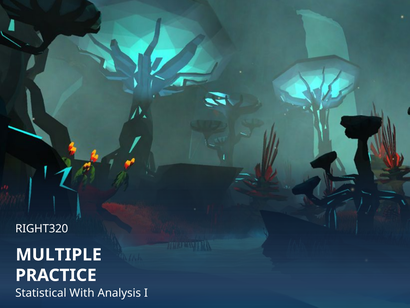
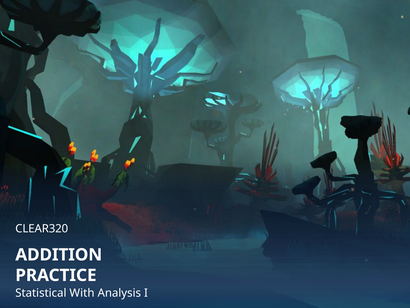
RIGHT320: RIGHT320 -> CLEAR320
MULTIPLE: MULTIPLE -> ADDITION
